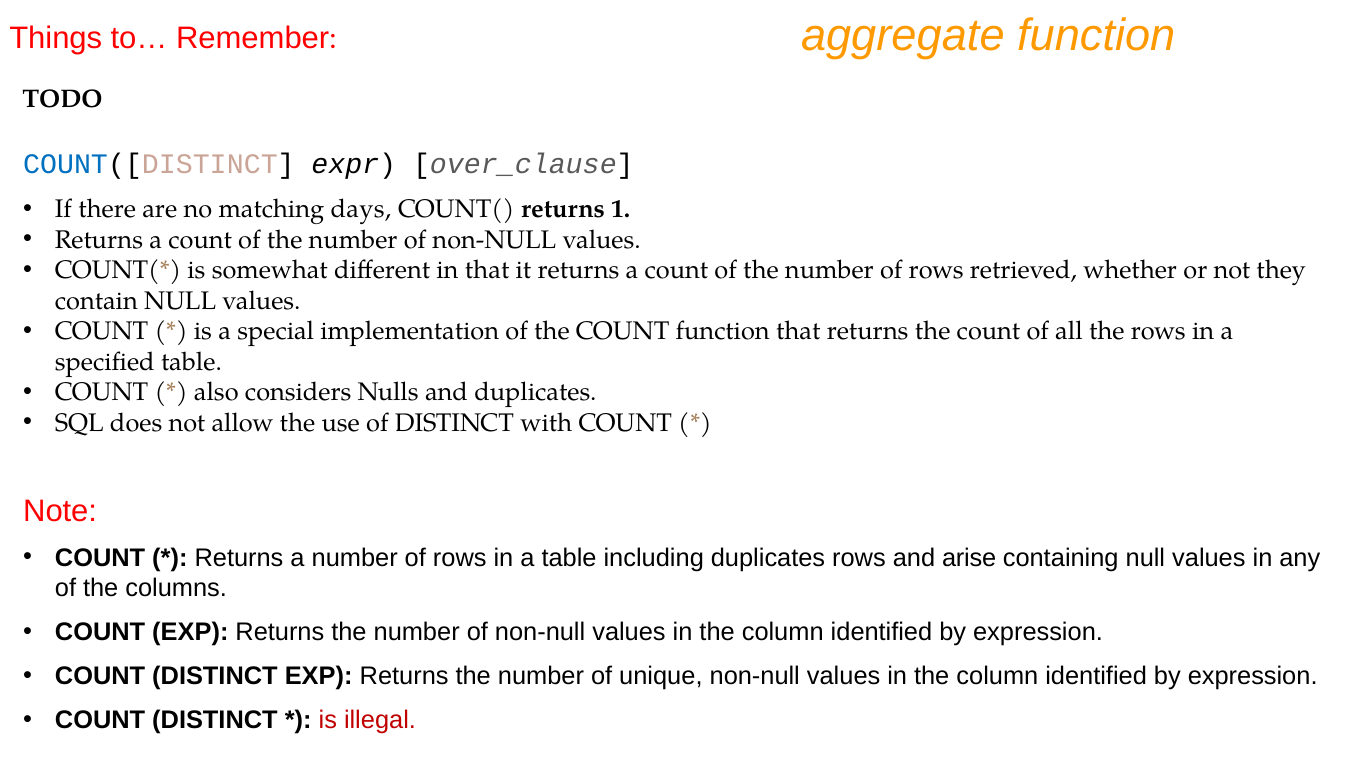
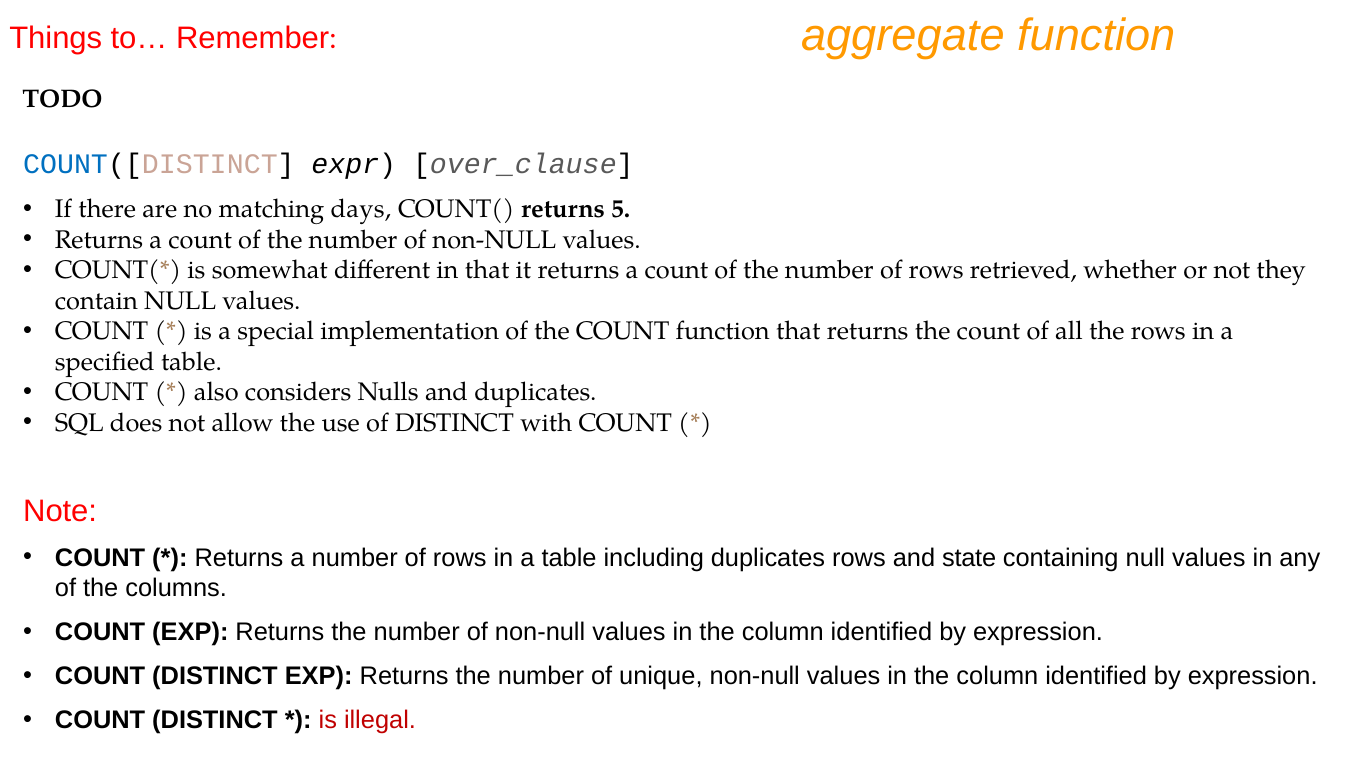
1: 1 -> 5
arise: arise -> state
